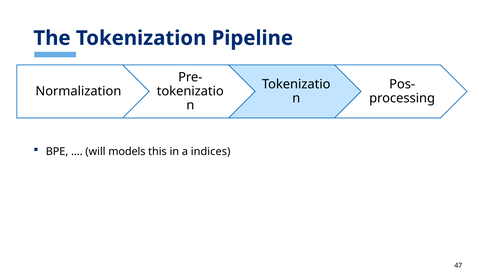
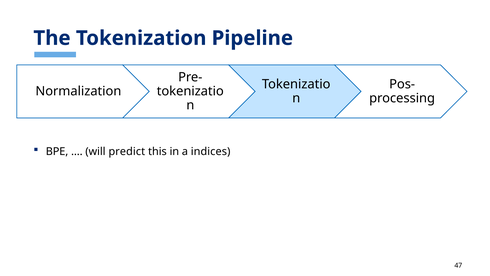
models: models -> predict
